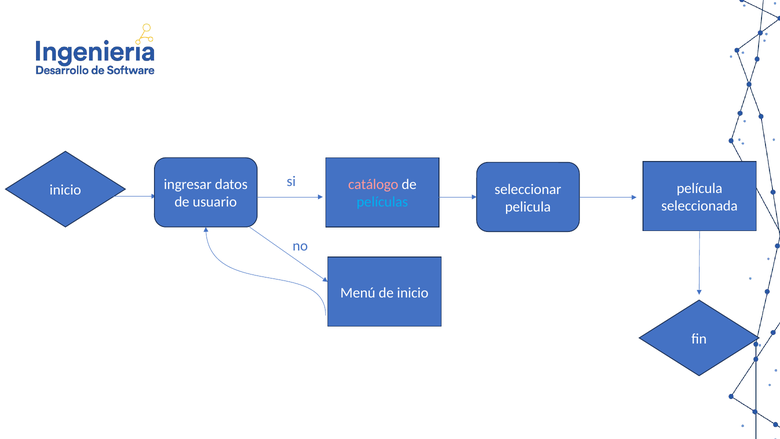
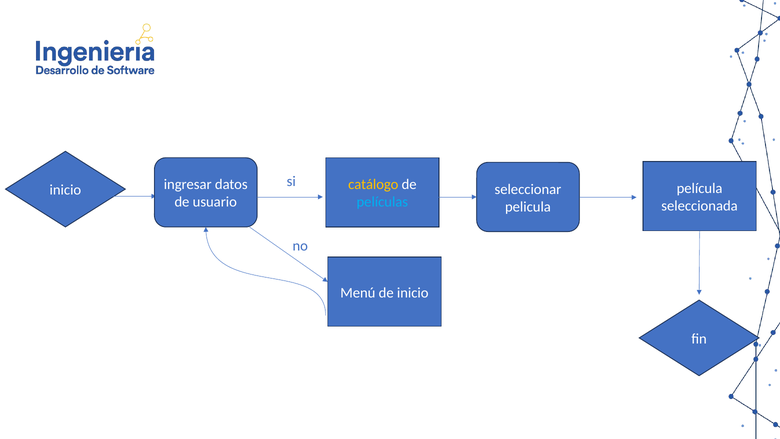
catálogo colour: pink -> yellow
